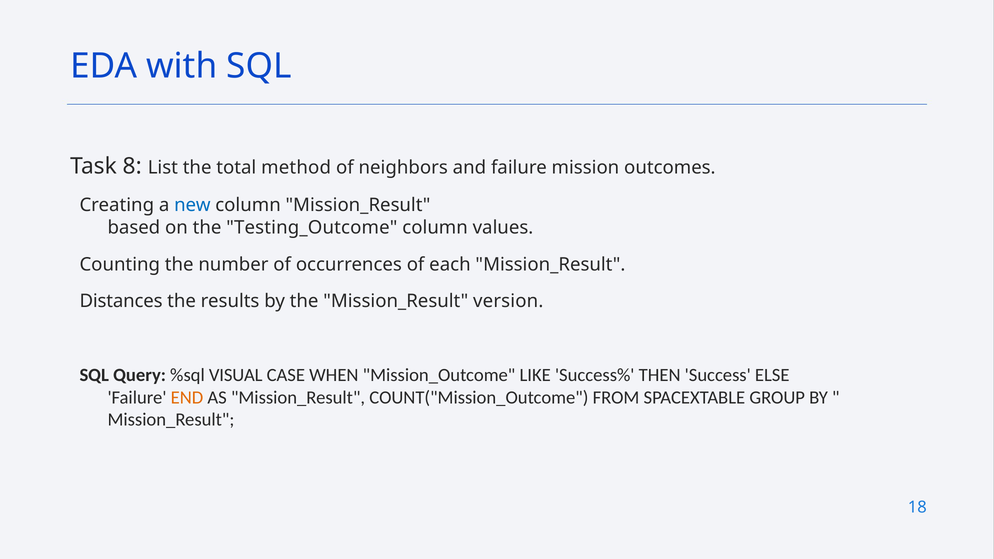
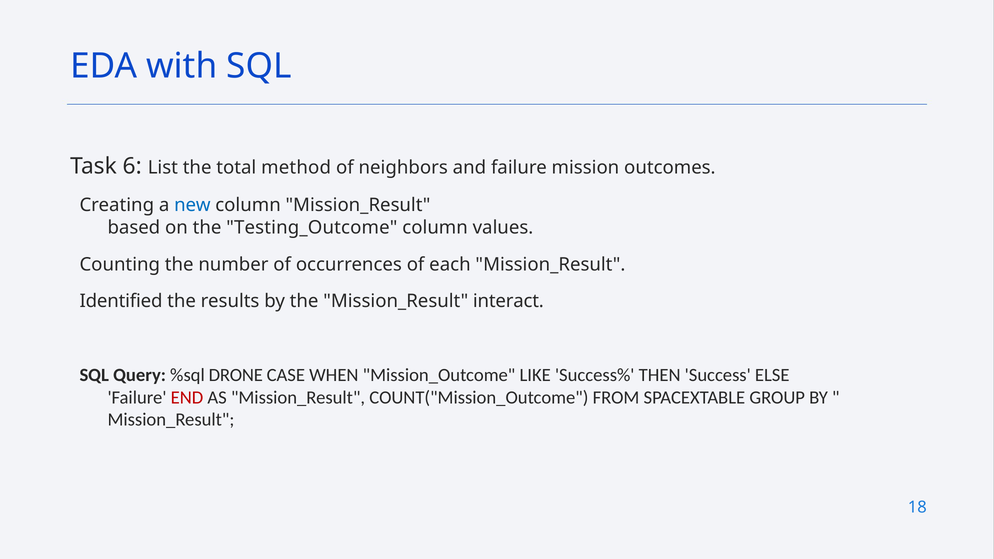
8: 8 -> 6
Distances: Distances -> Identified
version: version -> interact
VISUAL: VISUAL -> DRONE
END colour: orange -> red
